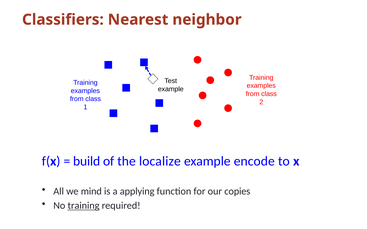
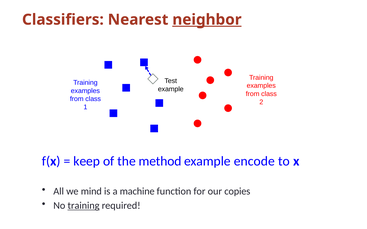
neighbor underline: none -> present
build: build -> keep
localize: localize -> method
applying: applying -> machine
